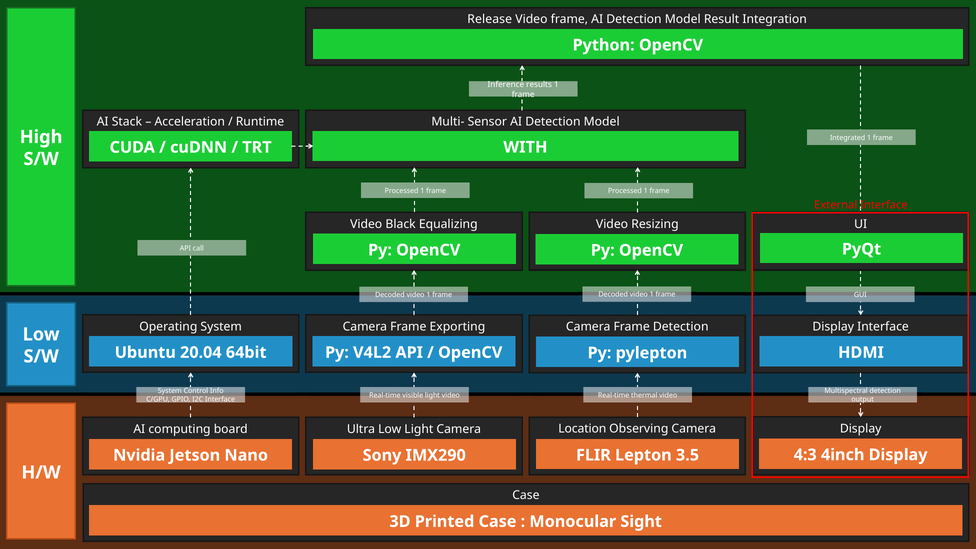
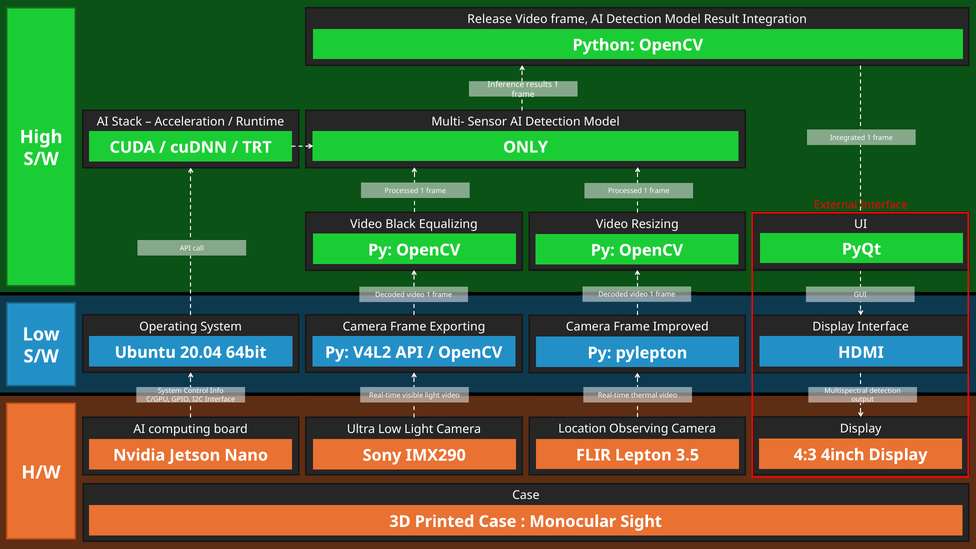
WITH: WITH -> ONLY
Frame Detection: Detection -> Improved
